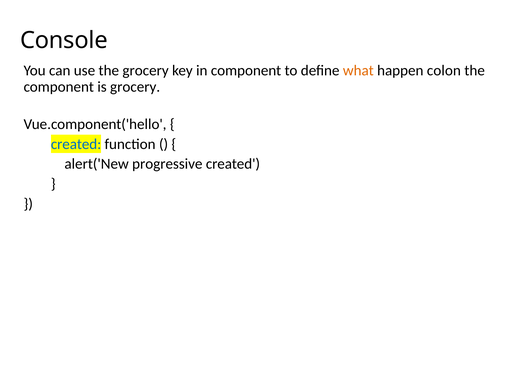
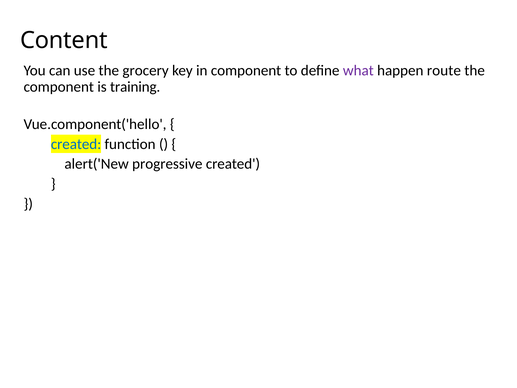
Console: Console -> Content
what colour: orange -> purple
colon: colon -> route
is grocery: grocery -> training
